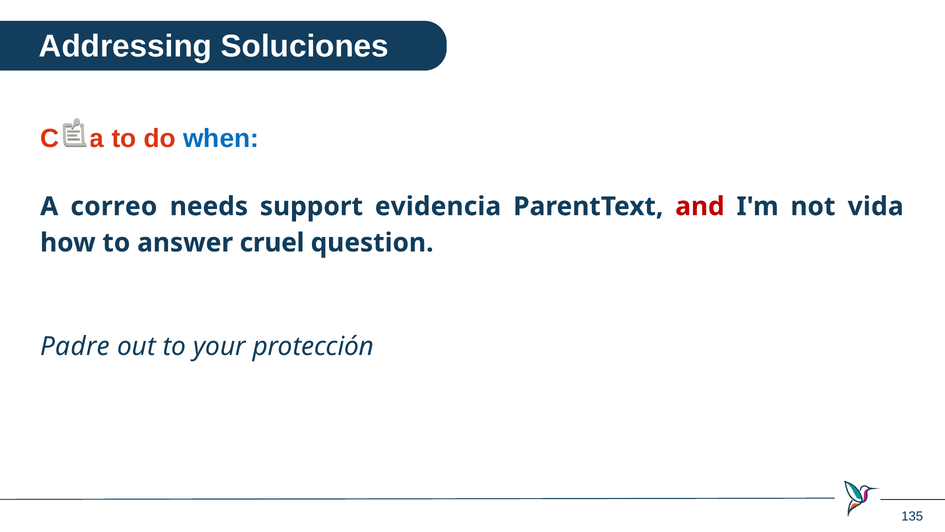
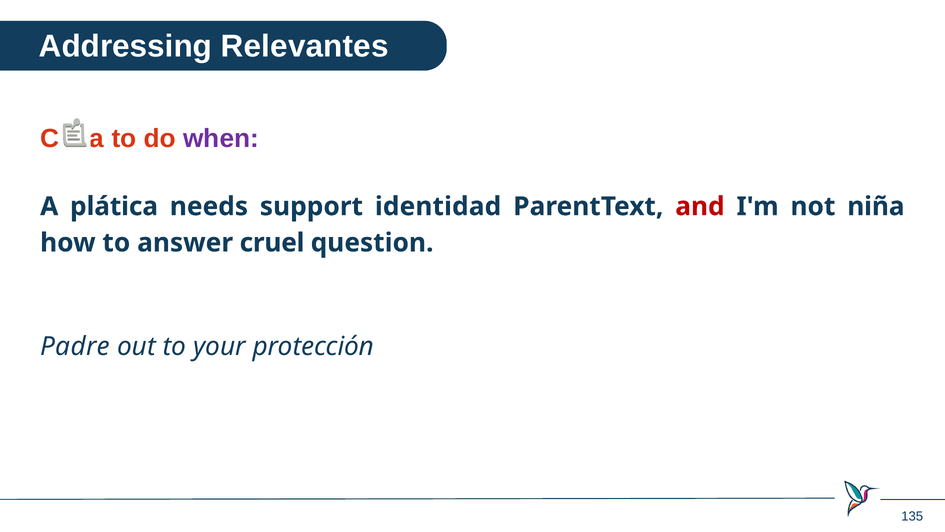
Soluciones: Soluciones -> Relevantes
when colour: blue -> purple
correo: correo -> plática
evidencia: evidencia -> identidad
vida: vida -> niña
